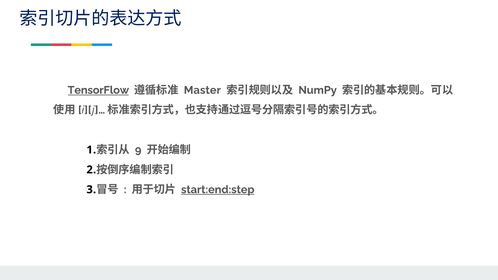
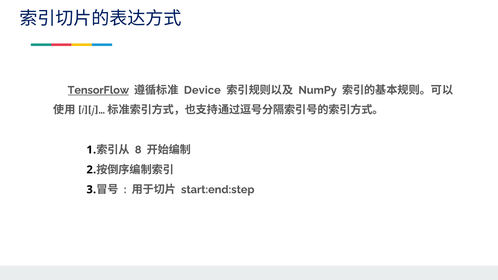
Master: Master -> Device
9: 9 -> 8
start:end:step underline: present -> none
